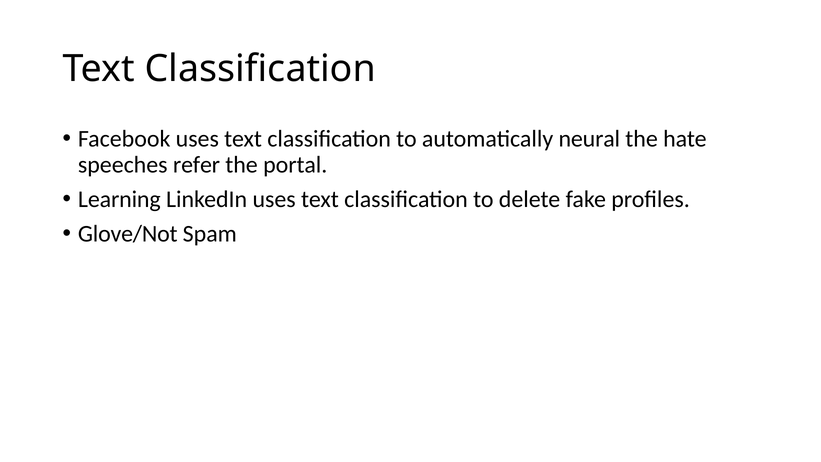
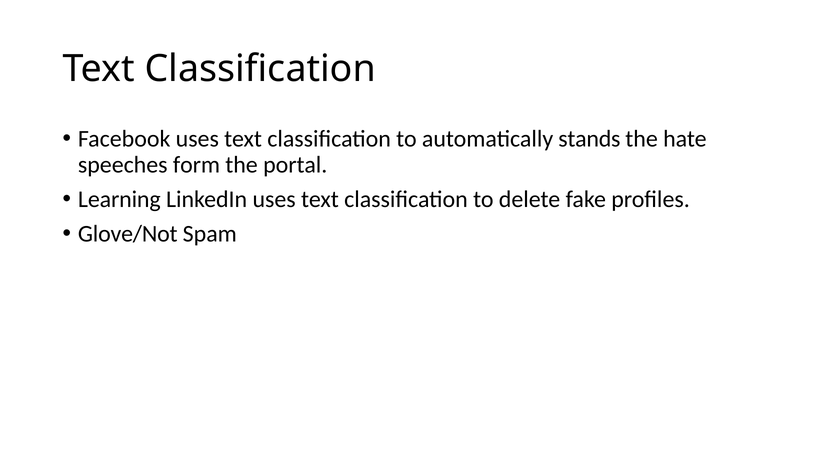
neural: neural -> stands
refer: refer -> form
